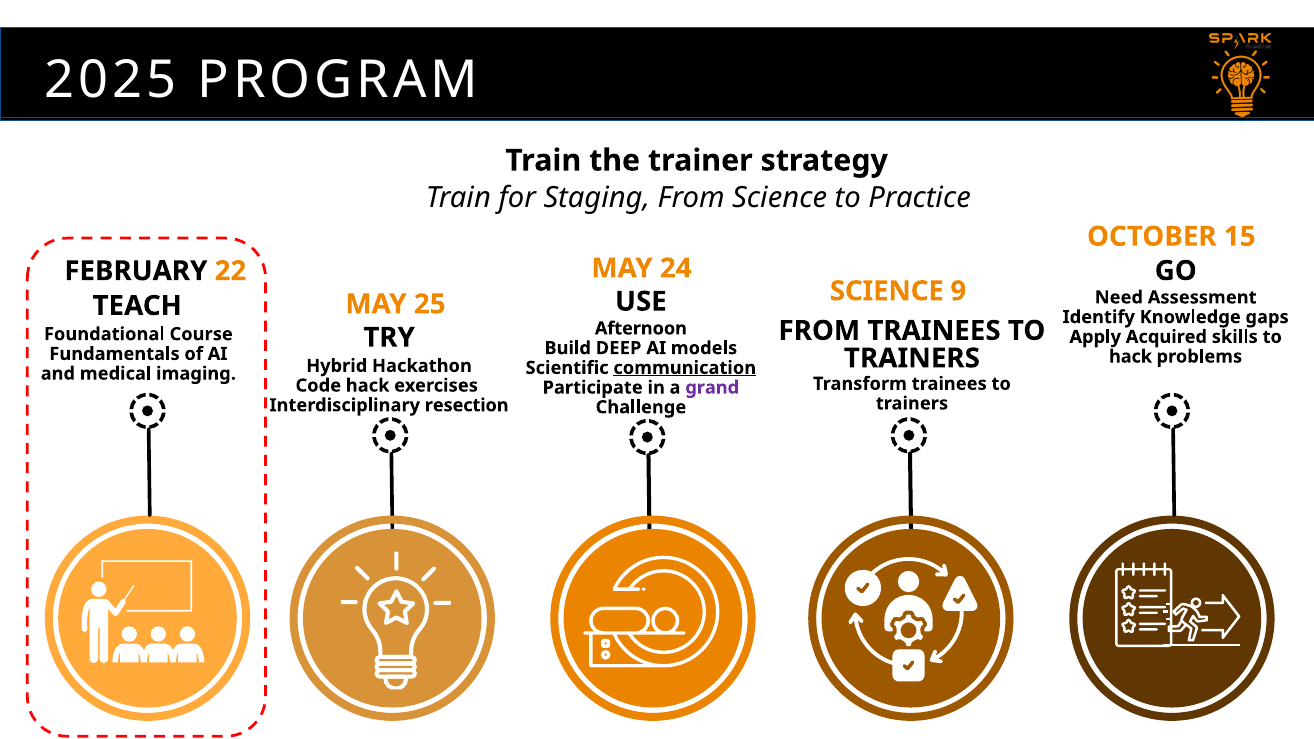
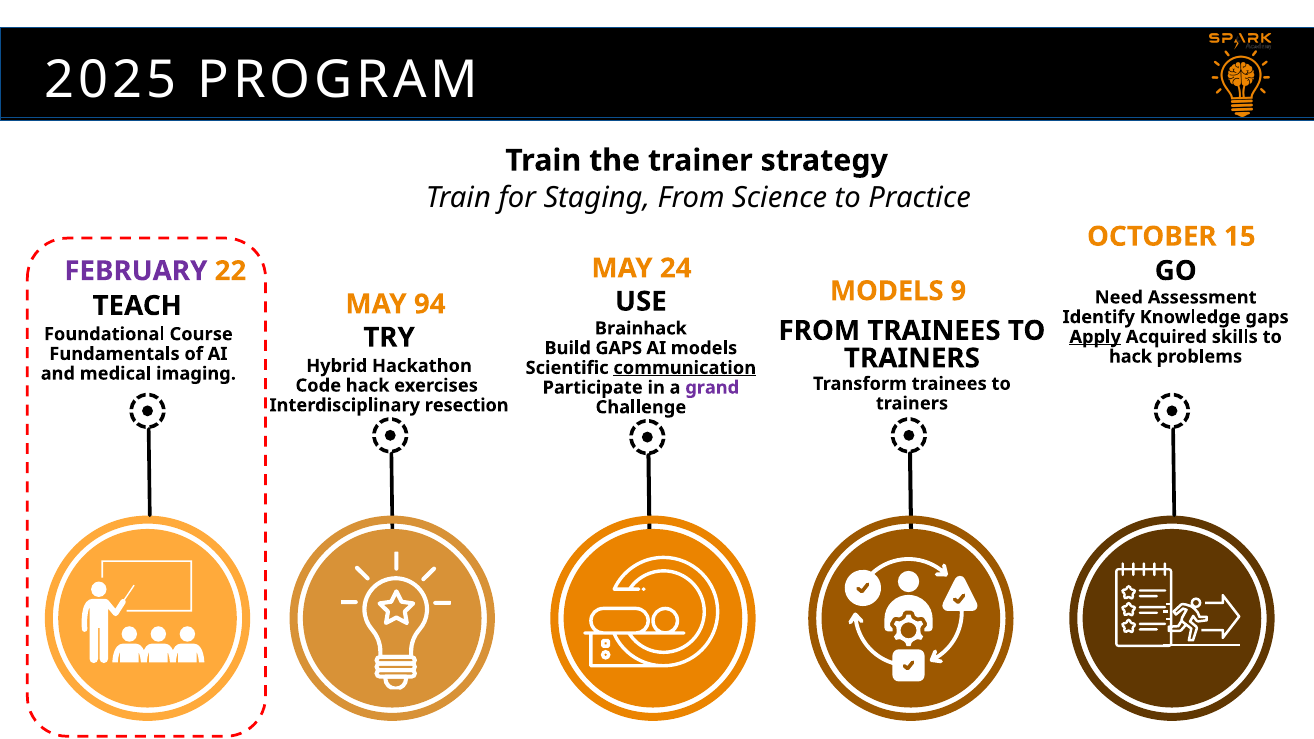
FEBRUARY colour: black -> purple
SCIENCE at (887, 291): SCIENCE -> MODELS
25: 25 -> 94
Afternoon: Afternoon -> Brainhack
Apply underline: none -> present
Build DEEP: DEEP -> GAPS
